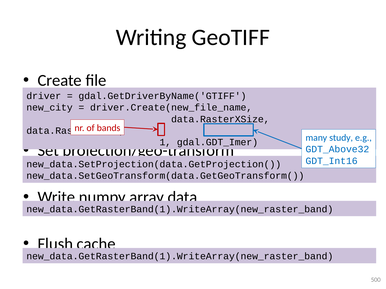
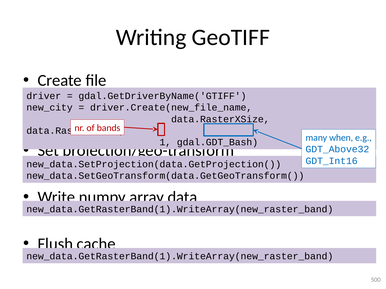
study: study -> when
gdal.GDT_Imer: gdal.GDT_Imer -> gdal.GDT_Bash
